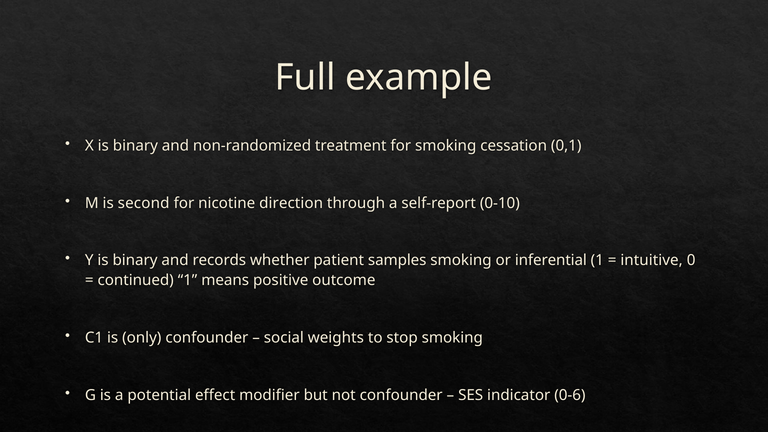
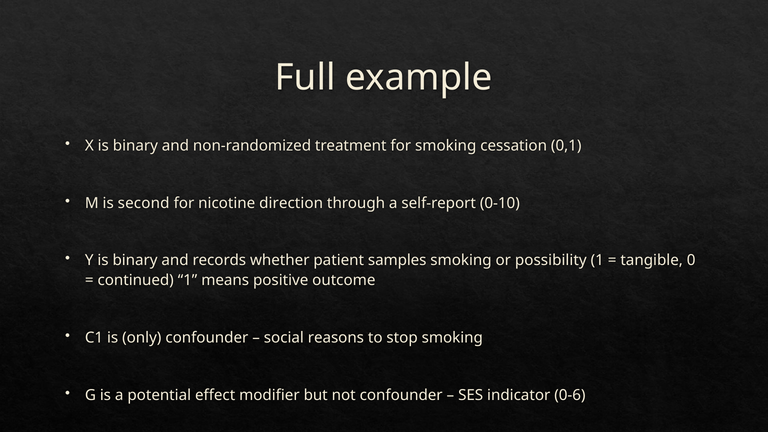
inferential: inferential -> possibility
intuitive: intuitive -> tangible
weights: weights -> reasons
